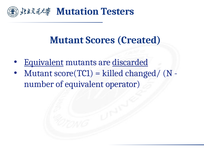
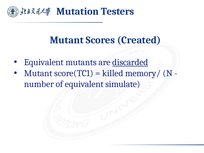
Equivalent at (44, 62) underline: present -> none
changed/: changed/ -> memory/
operator: operator -> simulate
